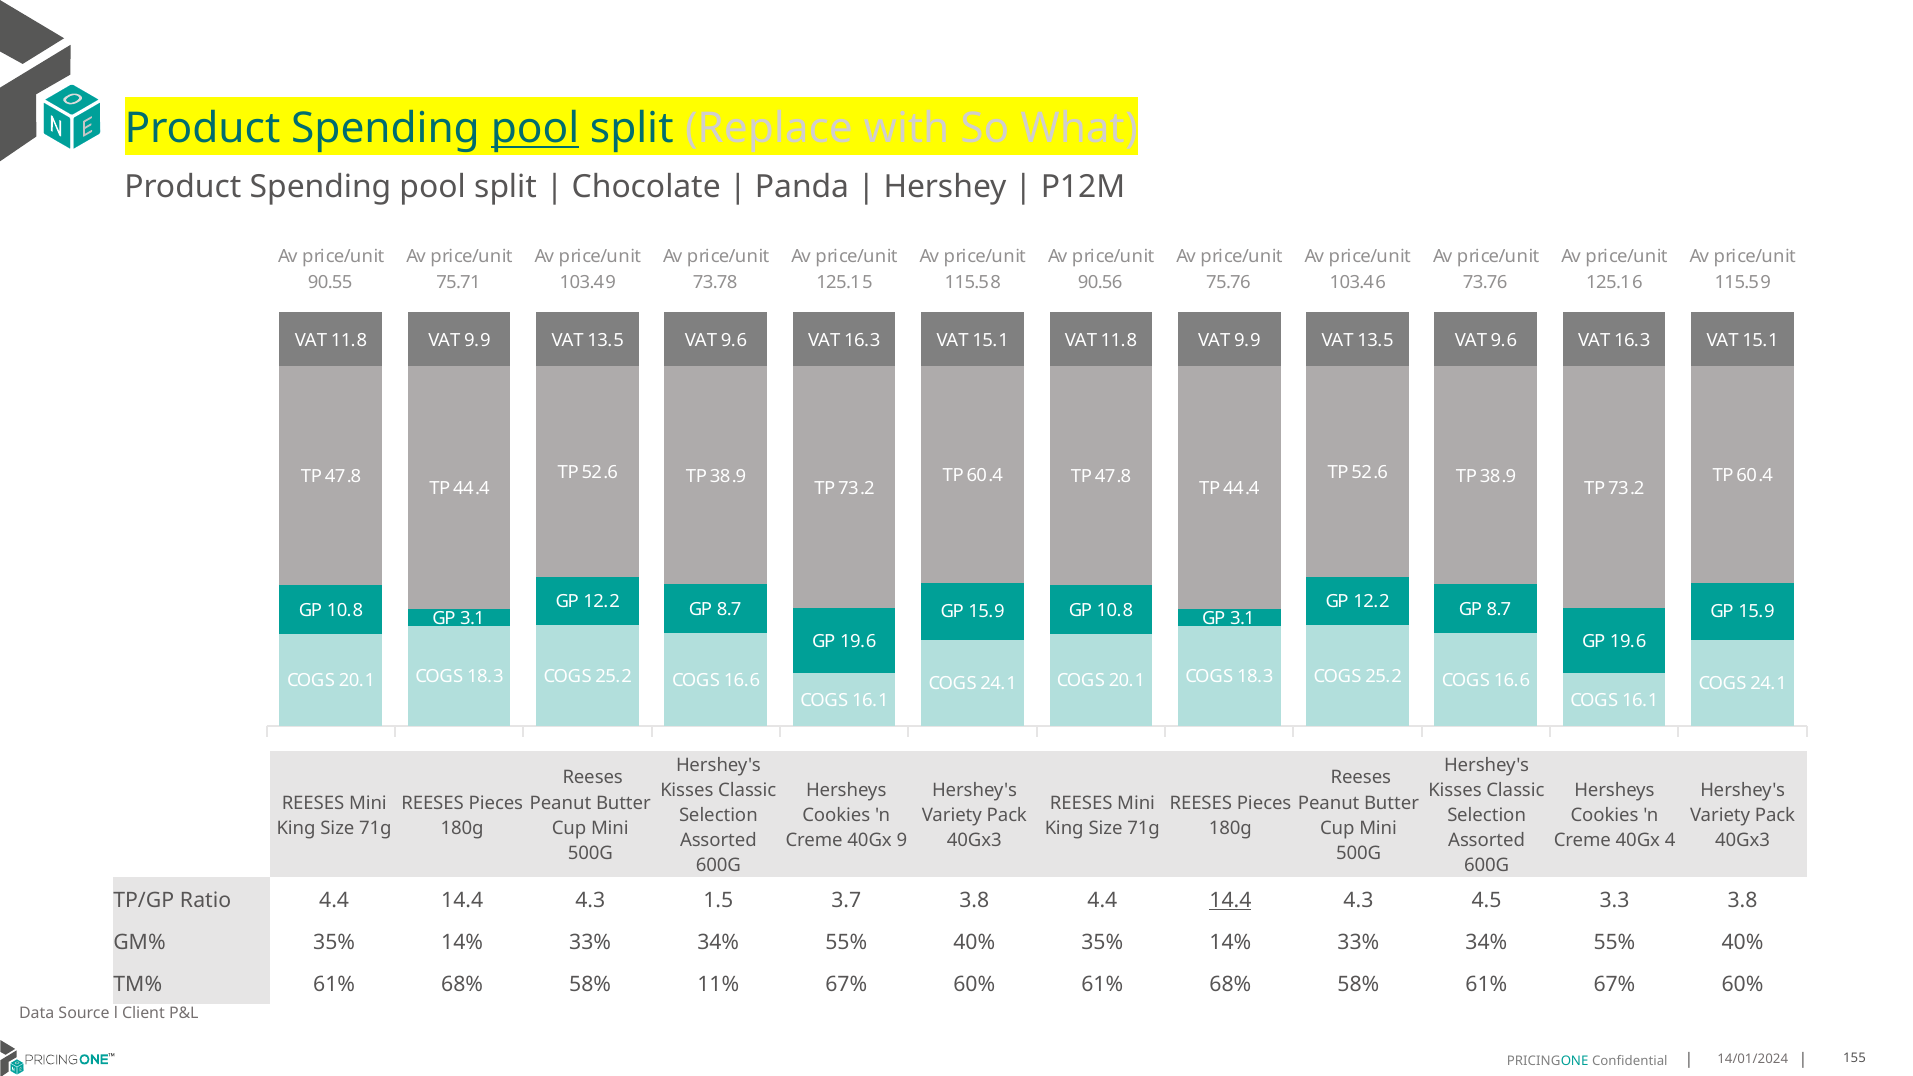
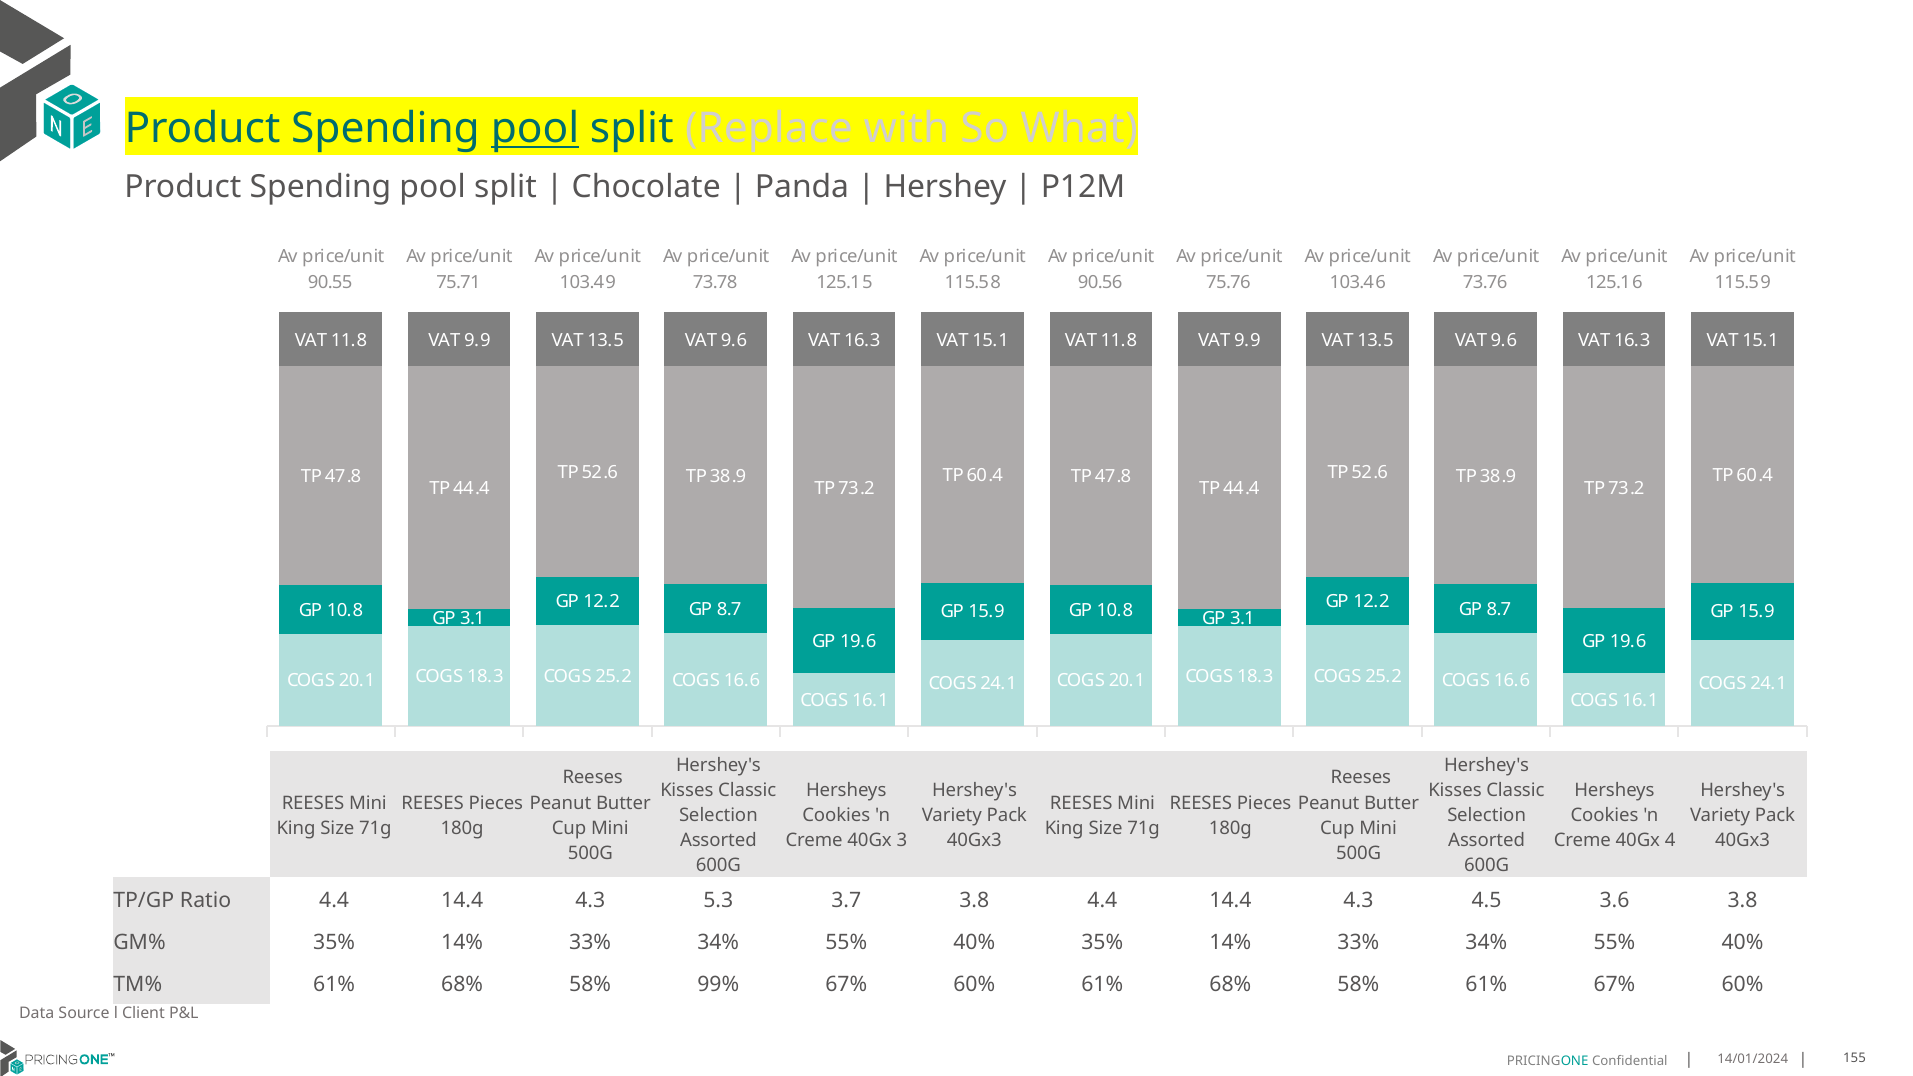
9: 9 -> 3
1.5: 1.5 -> 5.3
14.4 at (1230, 900) underline: present -> none
3.3: 3.3 -> 3.6
11%: 11% -> 99%
